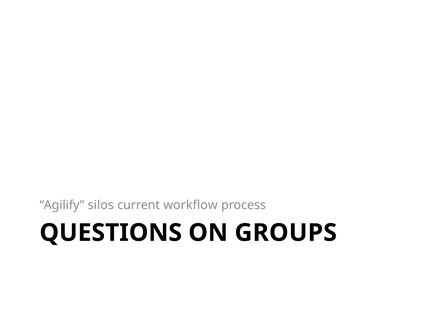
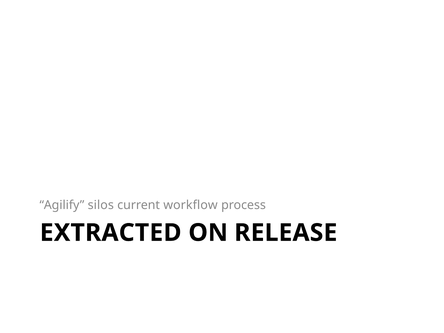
QUESTIONS: QUESTIONS -> EXTRACTED
GROUPS: GROUPS -> RELEASE
